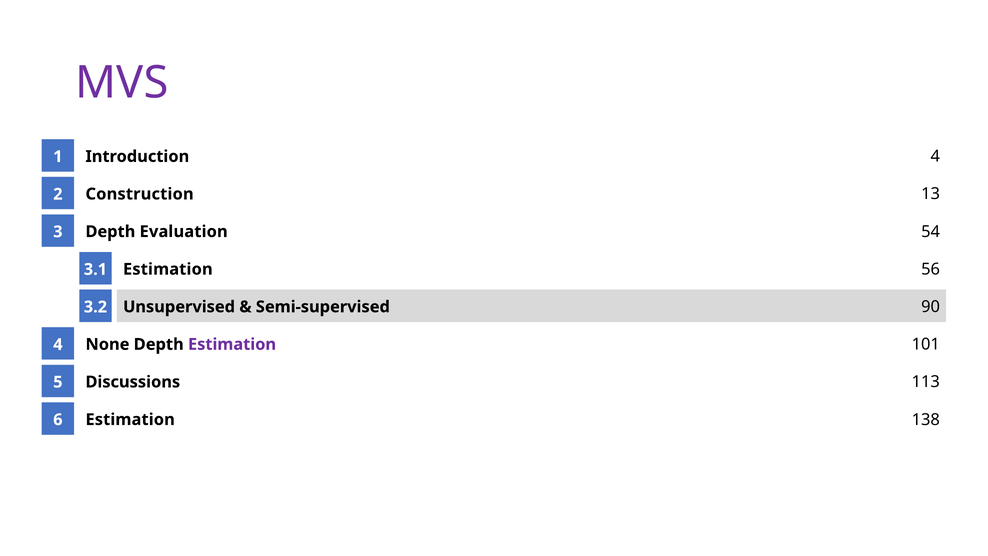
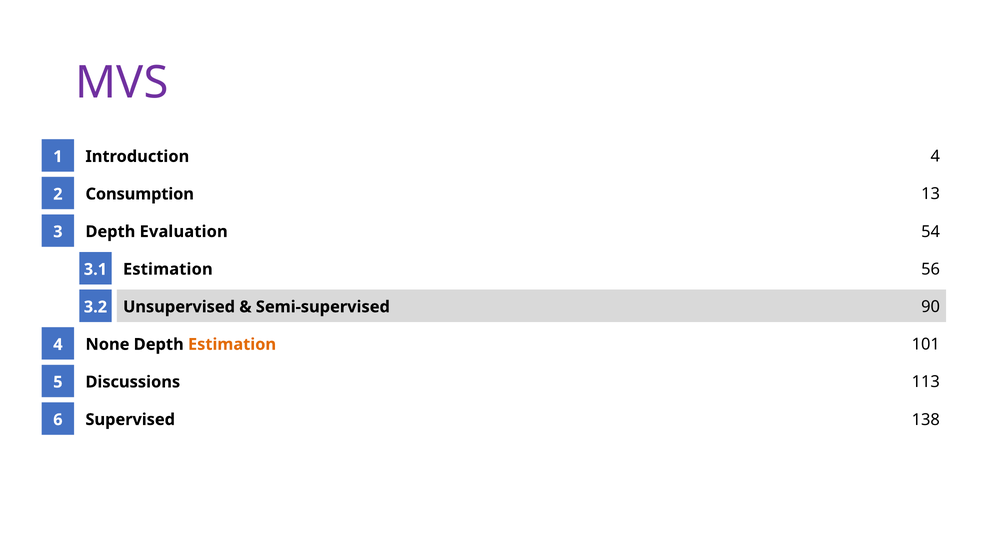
Construction: Construction -> Consumption
Estimation at (232, 344) colour: purple -> orange
Estimation at (130, 419): Estimation -> Supervised
